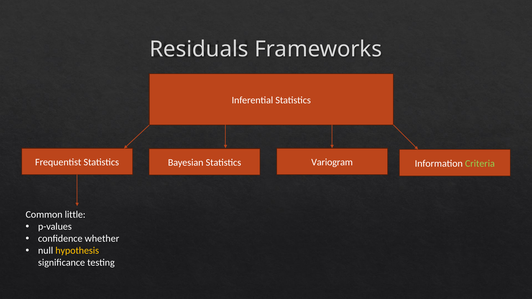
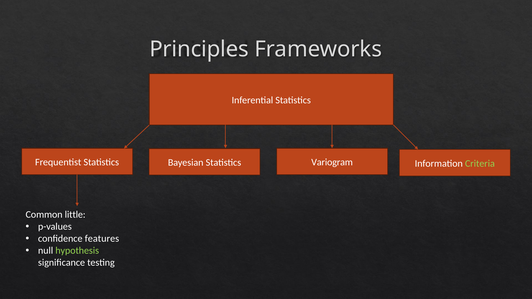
Residuals: Residuals -> Principles
whether: whether -> features
hypothesis colour: yellow -> light green
